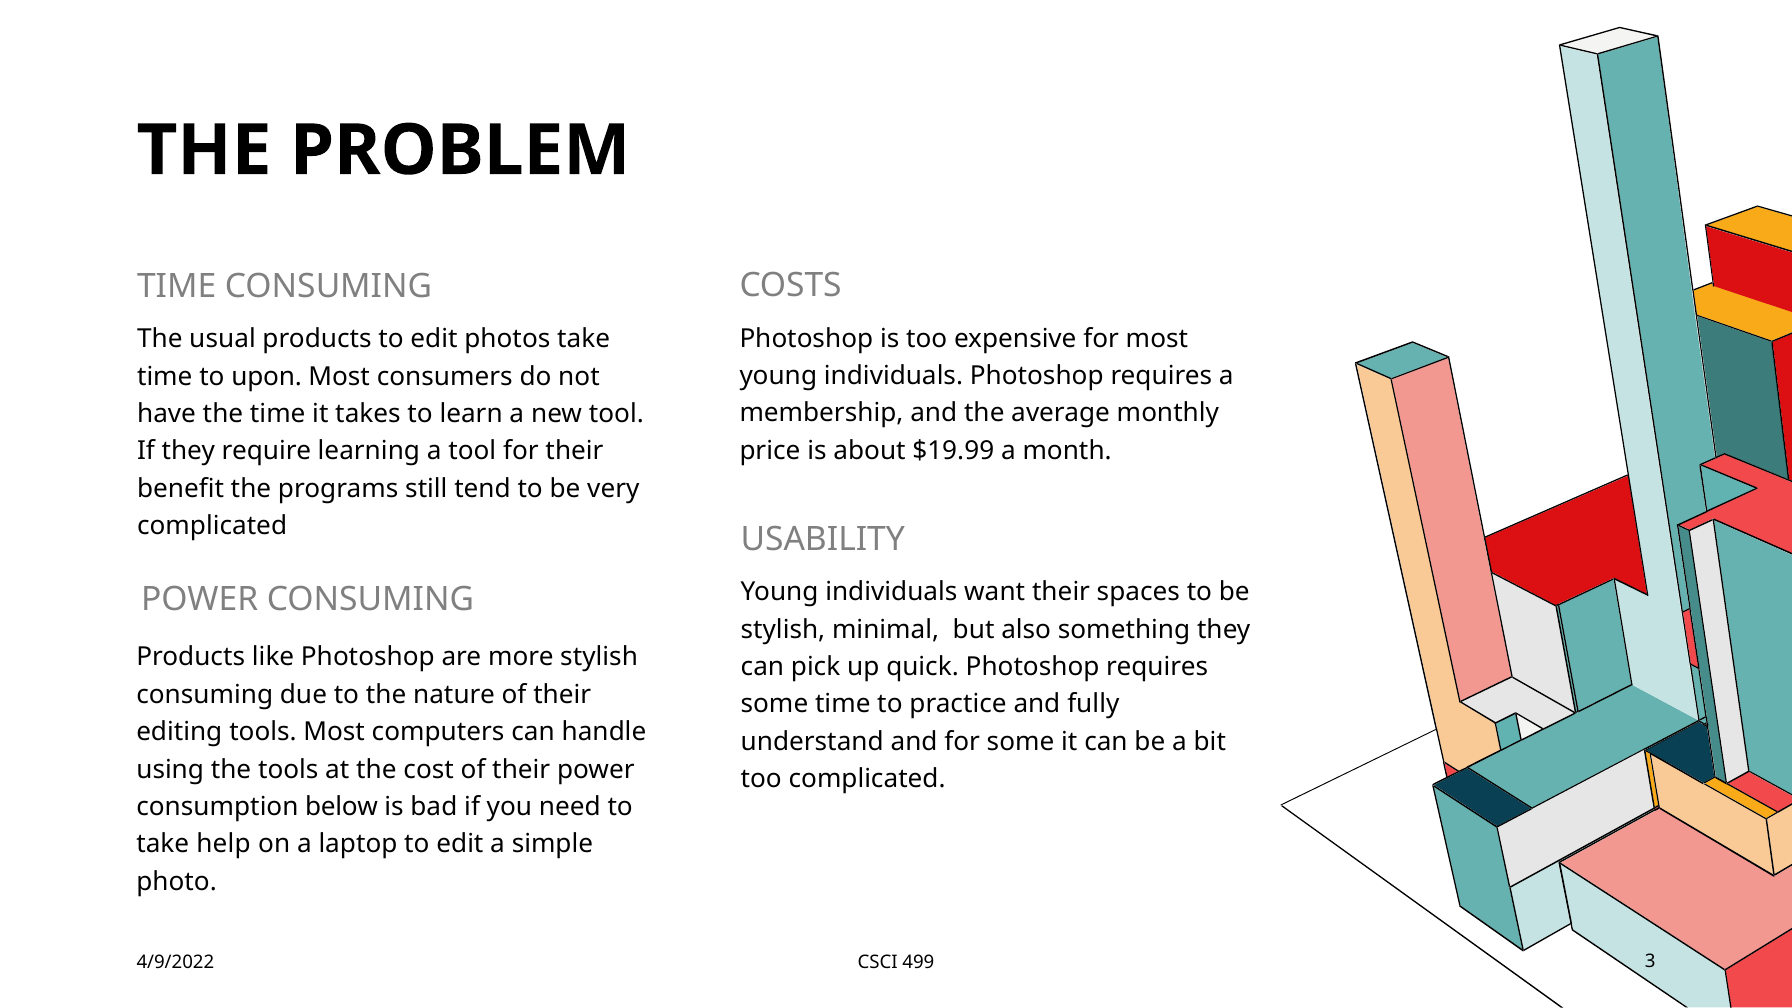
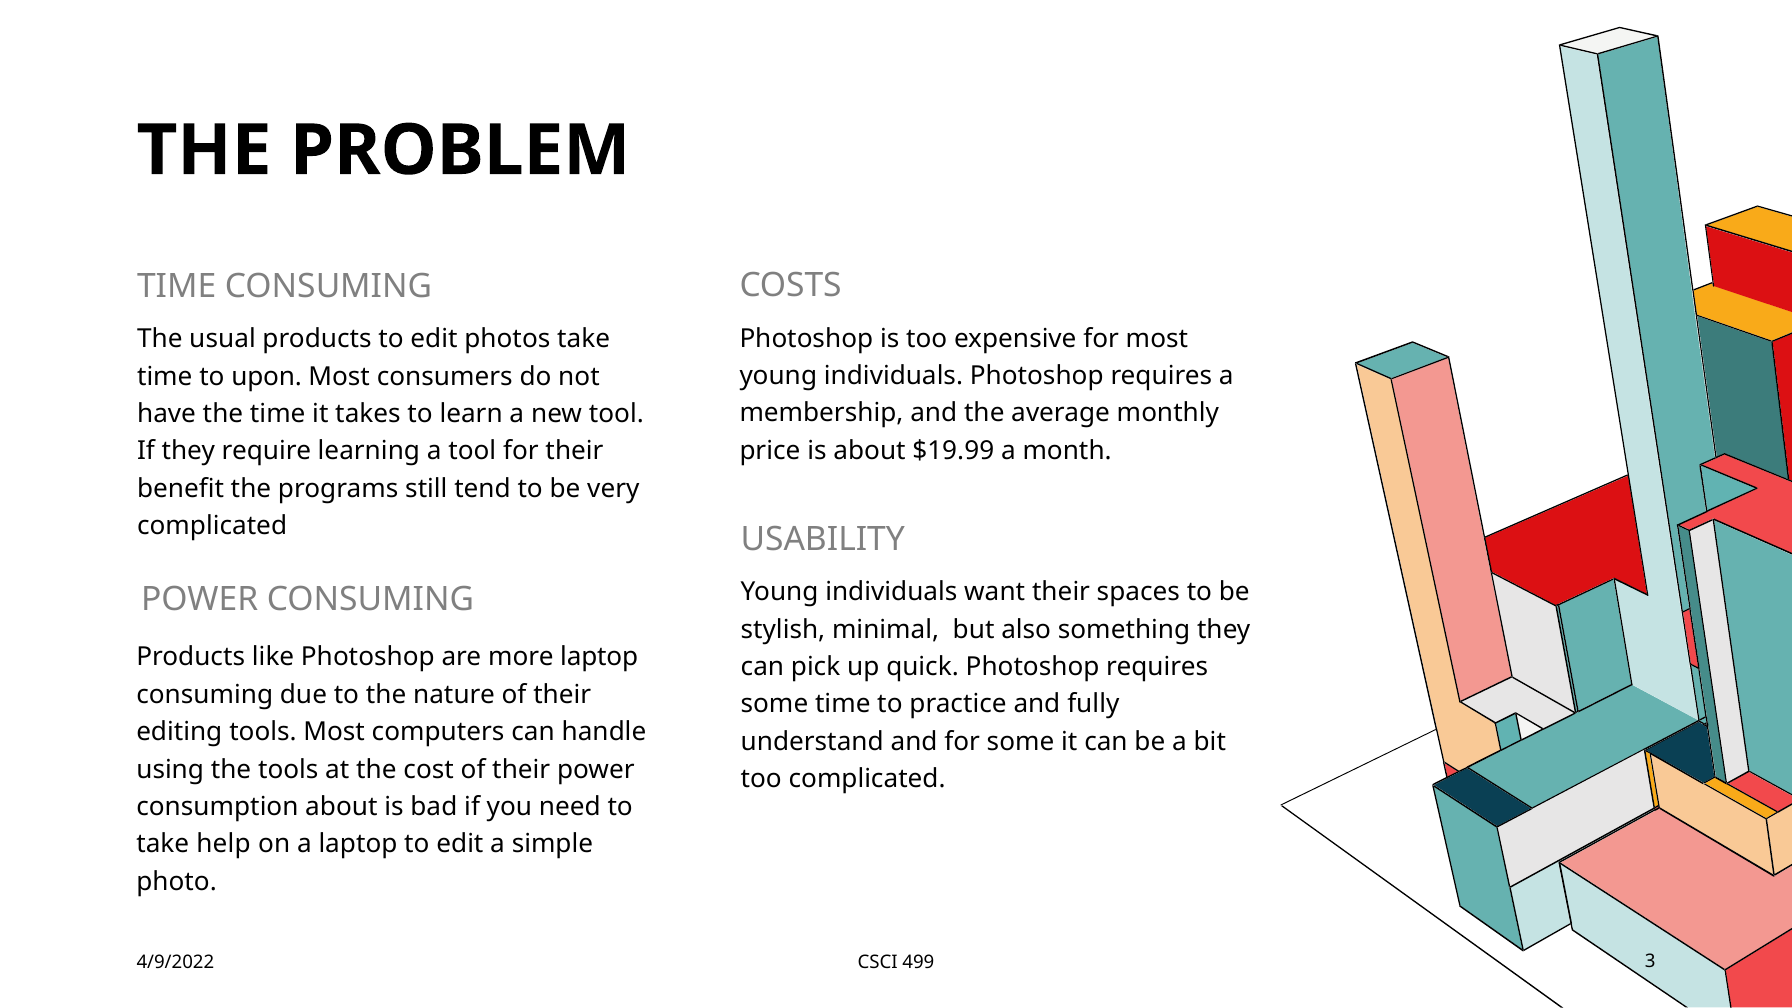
more stylish: stylish -> laptop
consumption below: below -> about
